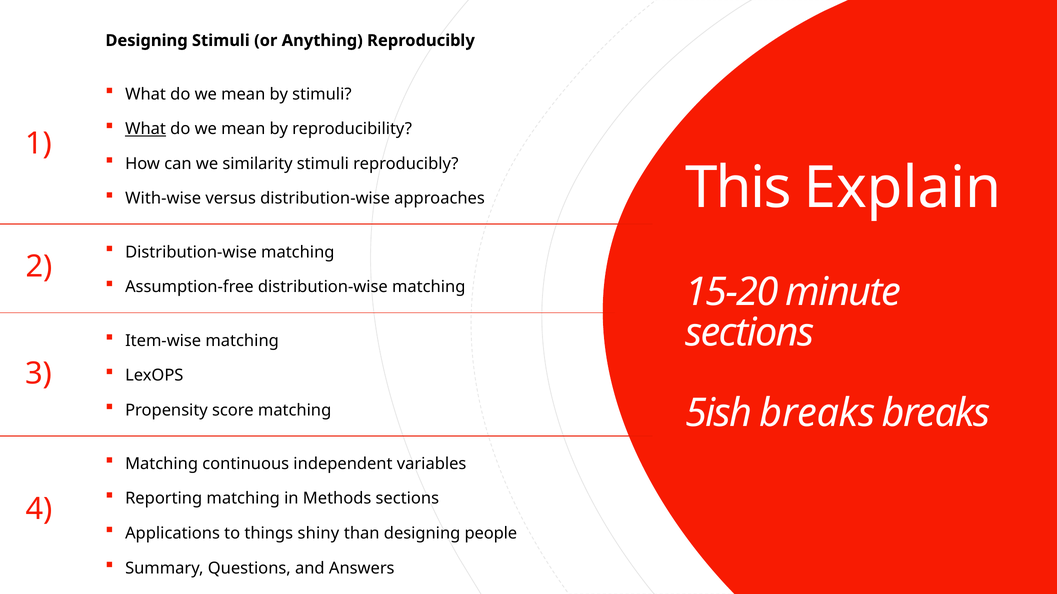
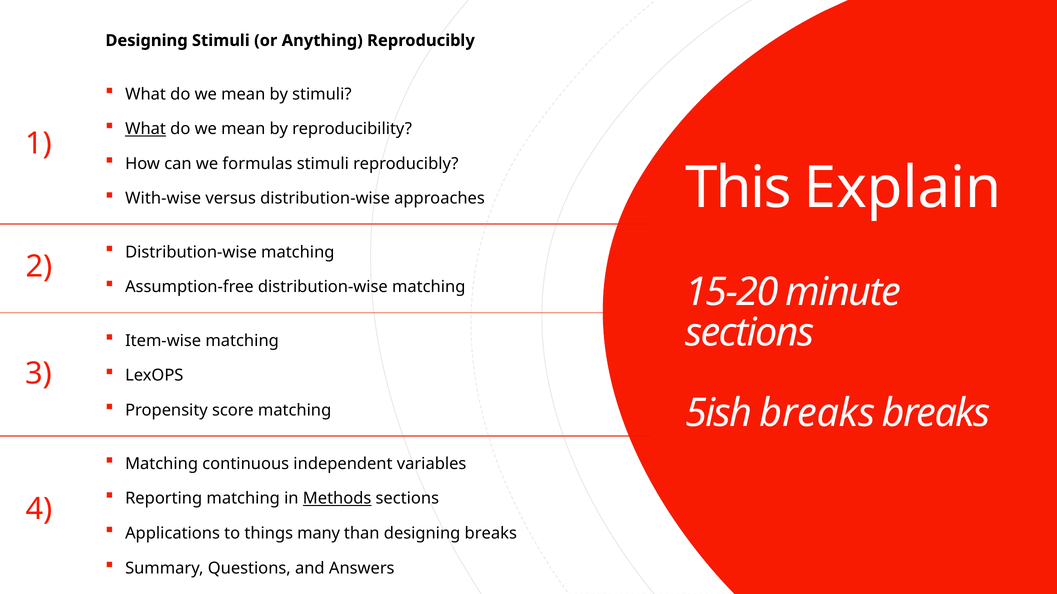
similarity: similarity -> formulas
Methods underline: none -> present
shiny: shiny -> many
designing people: people -> breaks
